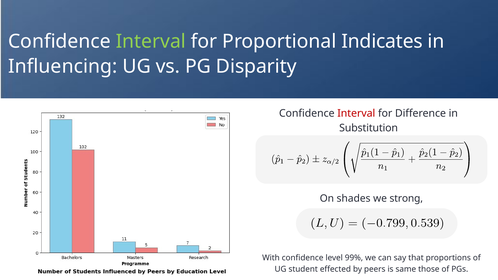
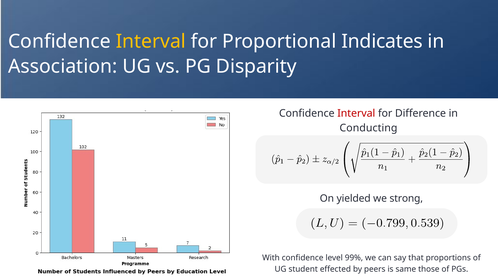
Interval at (151, 41) colour: light green -> yellow
Influencing: Influencing -> Association
Substitution: Substitution -> Conducting
shades: shades -> yielded
